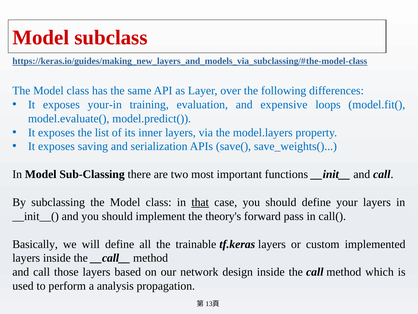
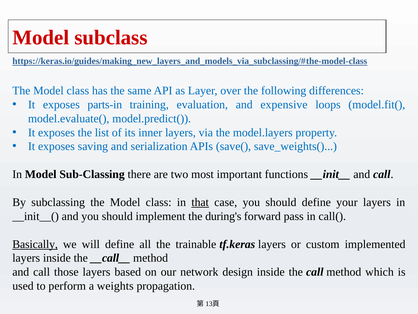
your-in: your-in -> parts-in
theory's: theory's -> during's
Basically underline: none -> present
analysis: analysis -> weights
